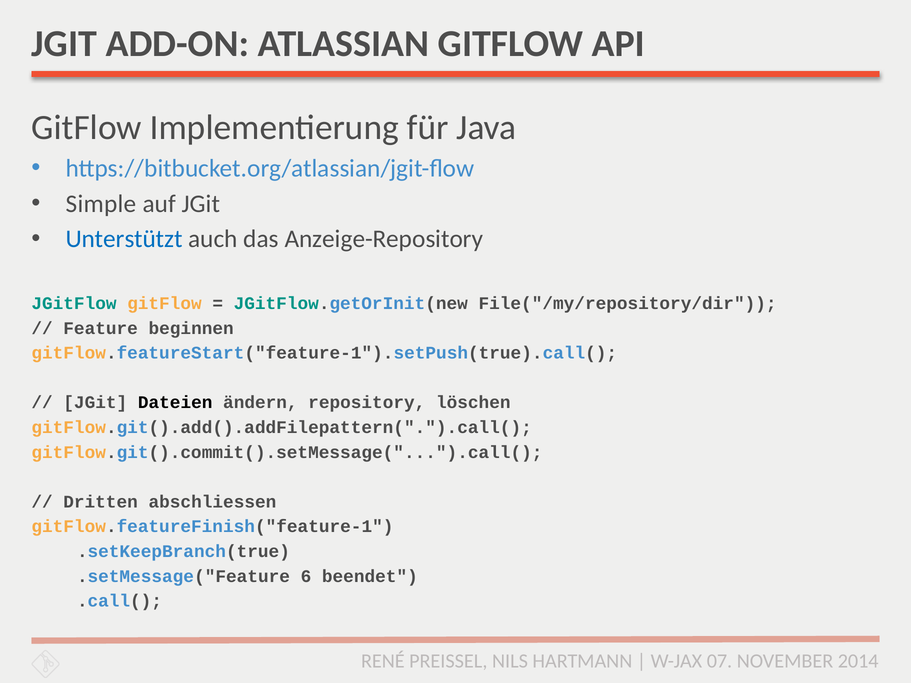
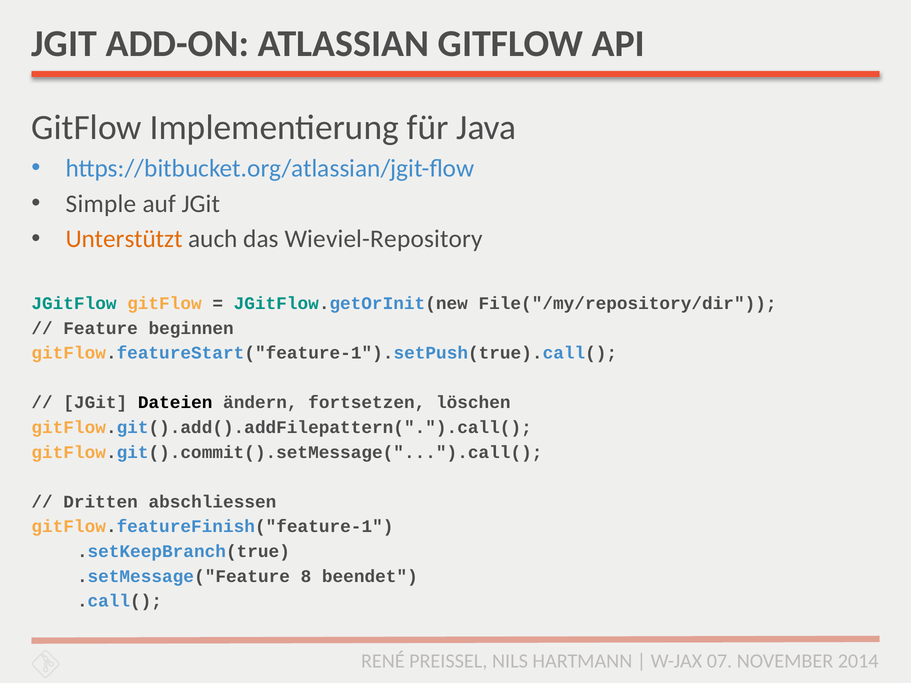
Unterstützt colour: blue -> orange
Anzeige-Repository: Anzeige-Repository -> Wieviel-Repository
repository: repository -> fortsetzen
6: 6 -> 8
